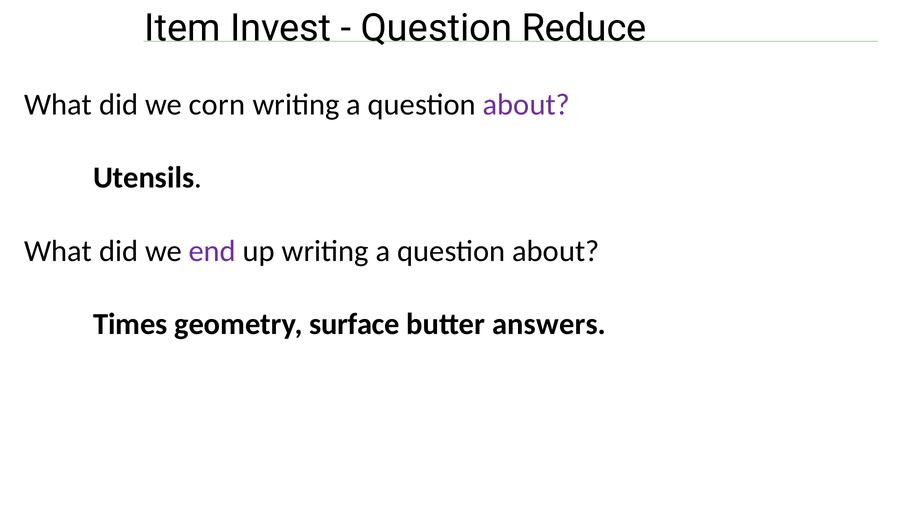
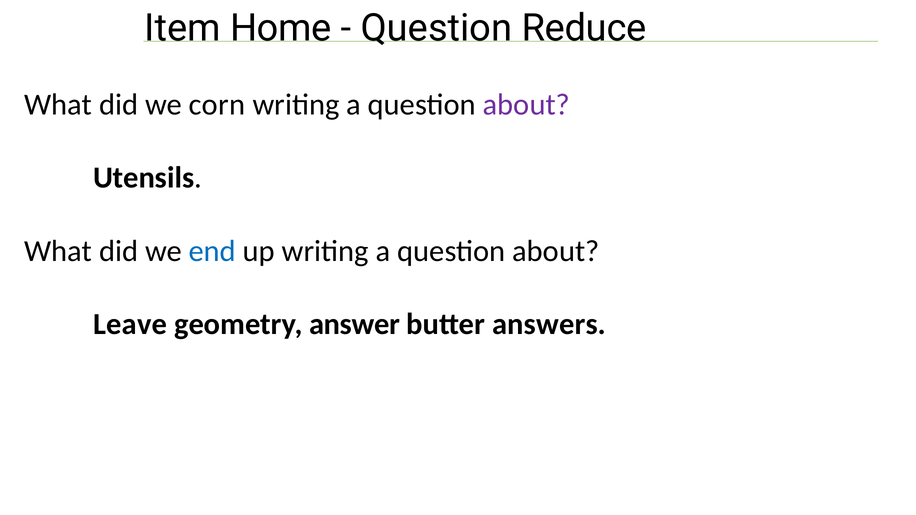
Invest: Invest -> Home
end colour: purple -> blue
Times: Times -> Leave
surface: surface -> answer
